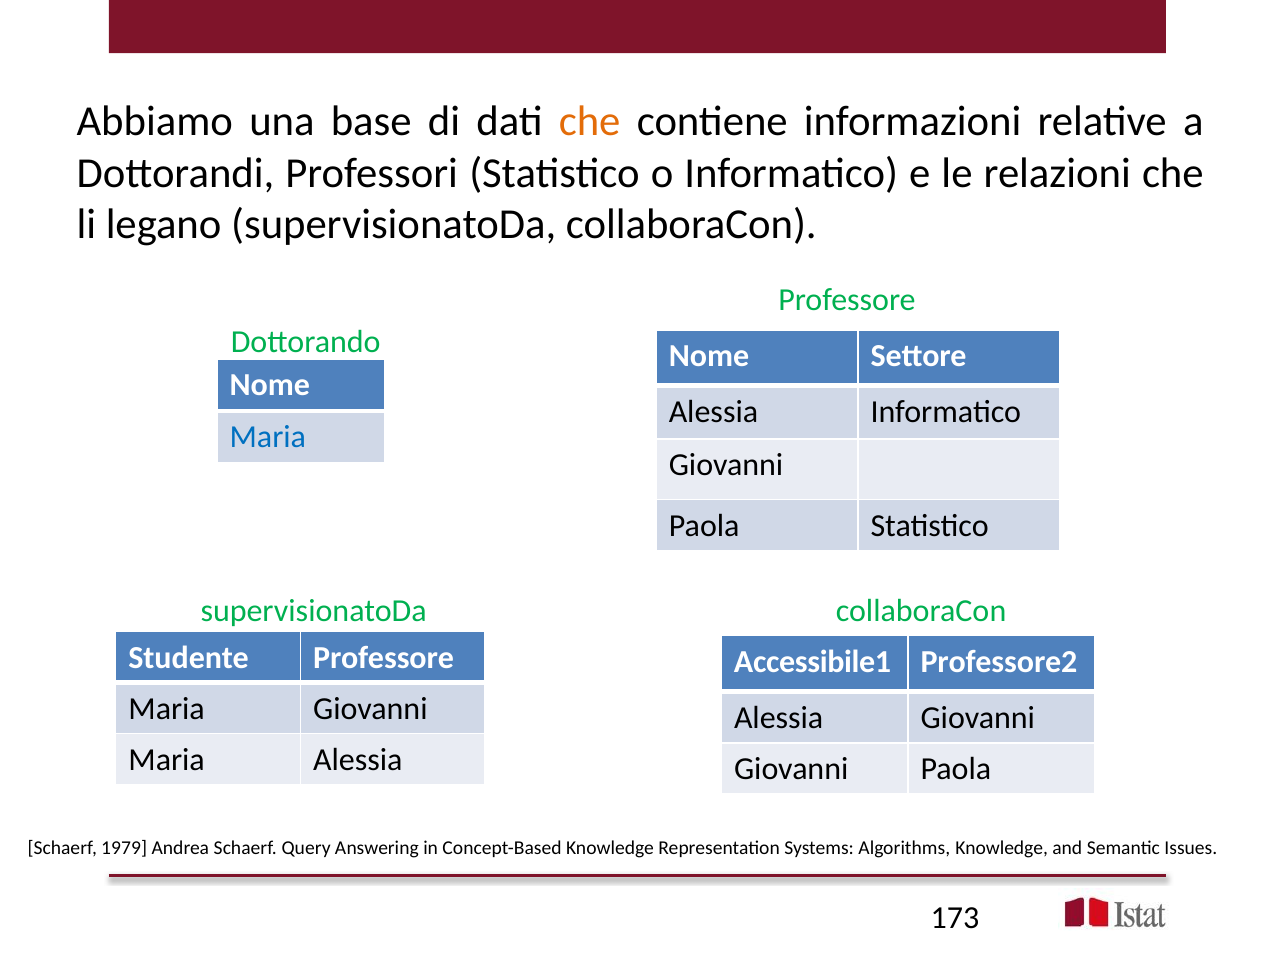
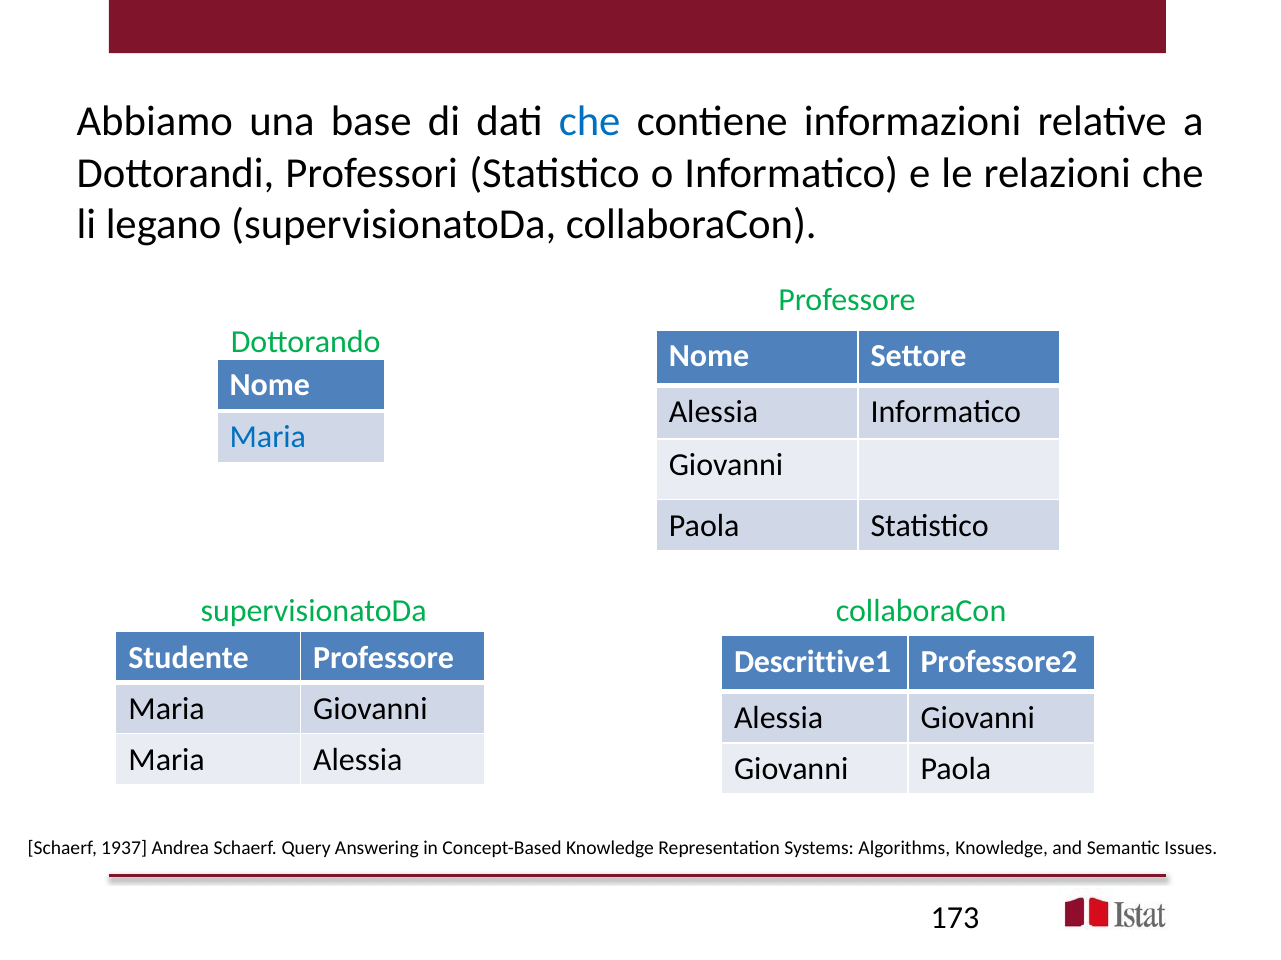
che at (590, 122) colour: orange -> blue
Accessibile1: Accessibile1 -> Descrittive1
1979: 1979 -> 1937
